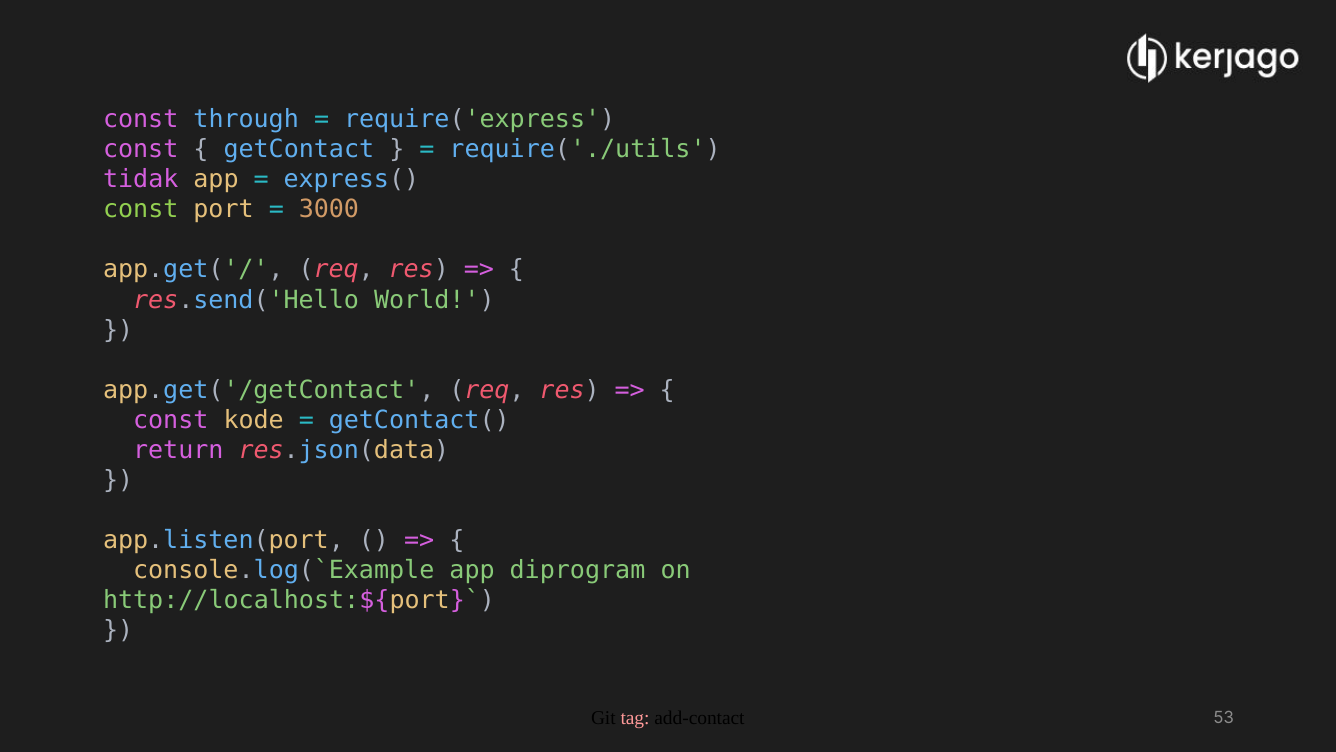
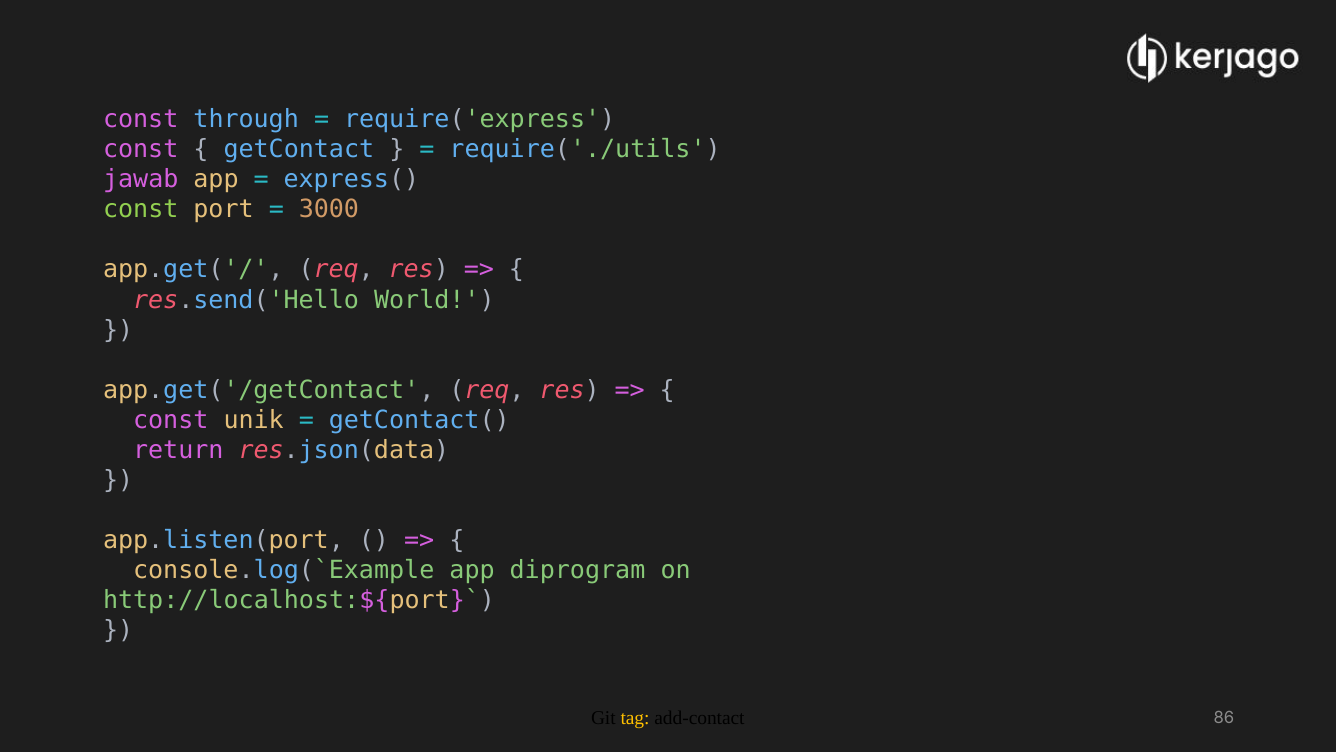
tidak: tidak -> jawab
kode: kode -> unik
tag colour: pink -> yellow
53: 53 -> 86
